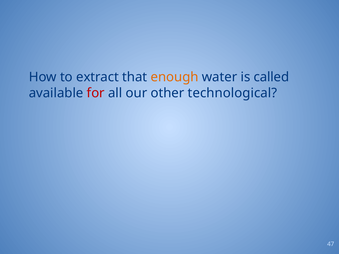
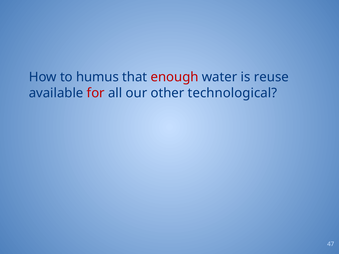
extract: extract -> humus
enough colour: orange -> red
called: called -> reuse
